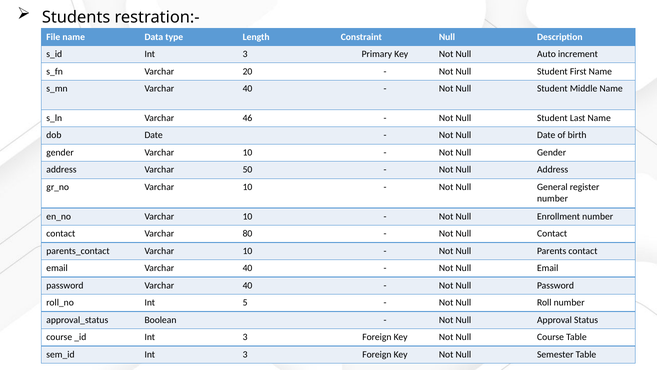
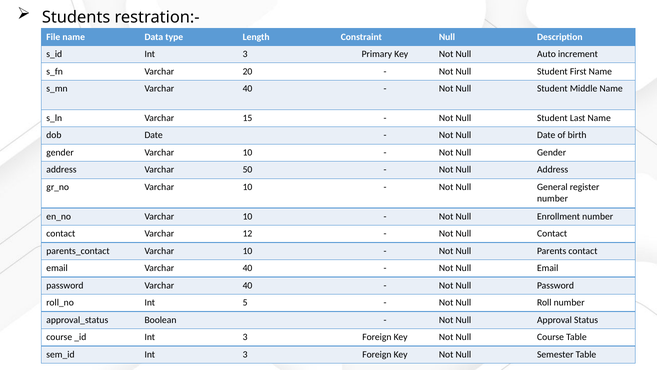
46: 46 -> 15
80: 80 -> 12
